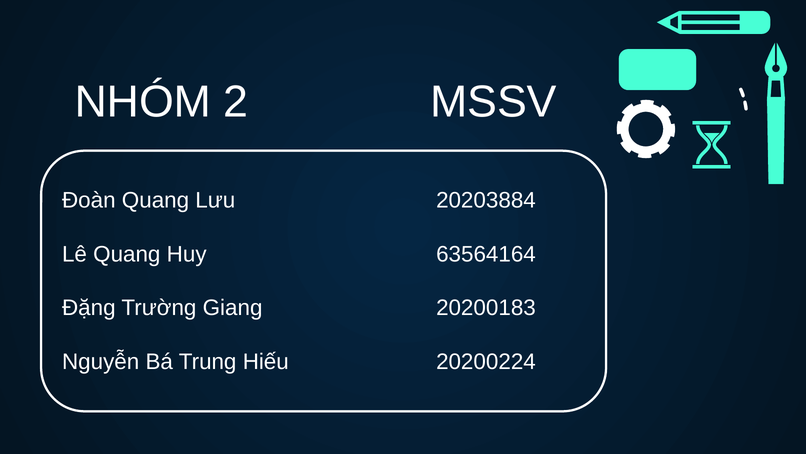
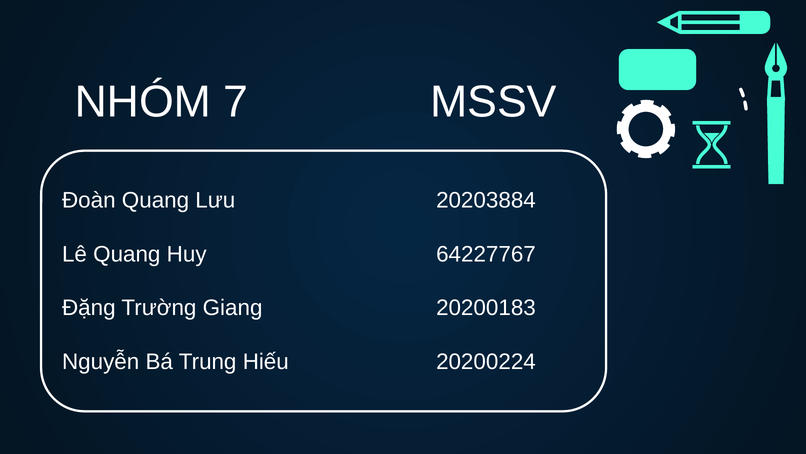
2: 2 -> 7
63564164: 63564164 -> 64227767
